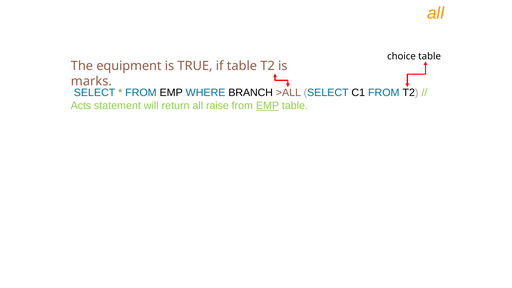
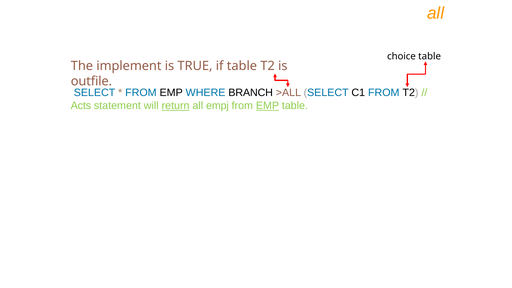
equipment: equipment -> implement
marks: marks -> outfile
return underline: none -> present
raise: raise -> empj
